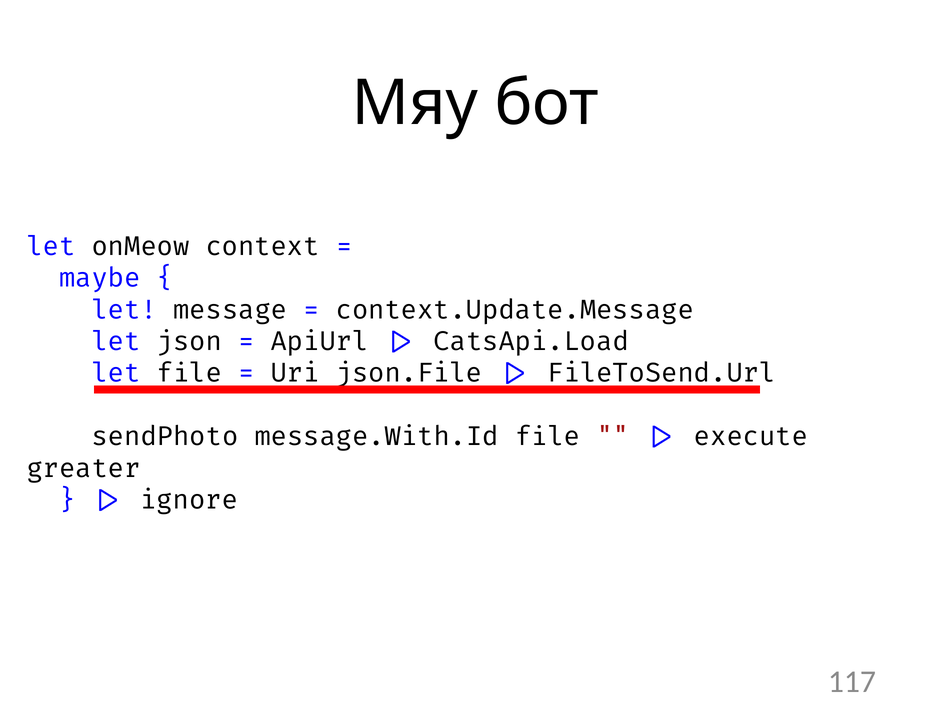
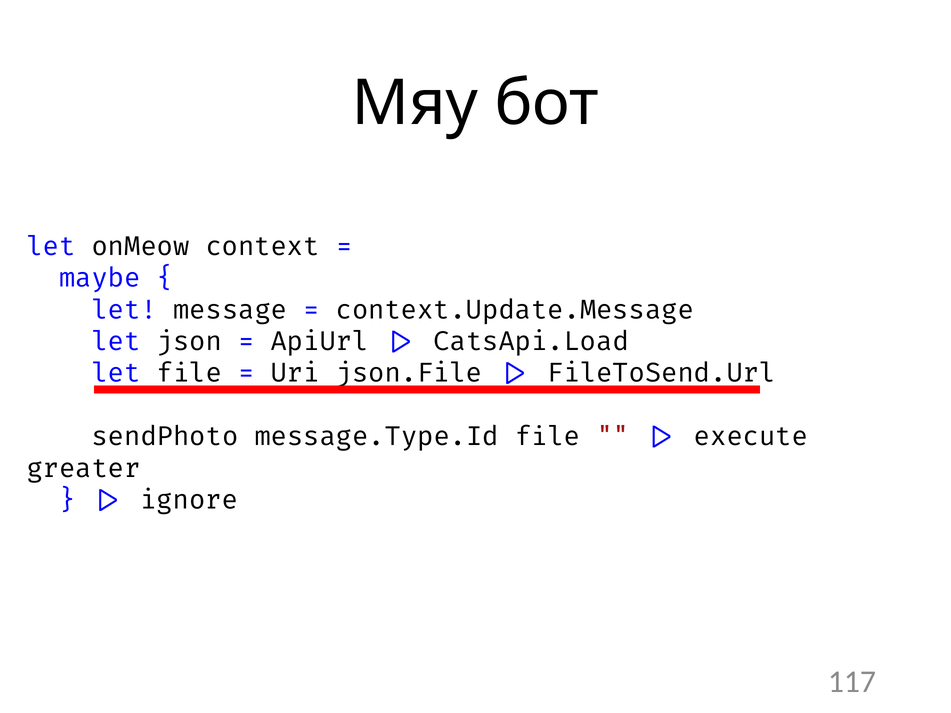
message.With.Id: message.With.Id -> message.Type.Id
